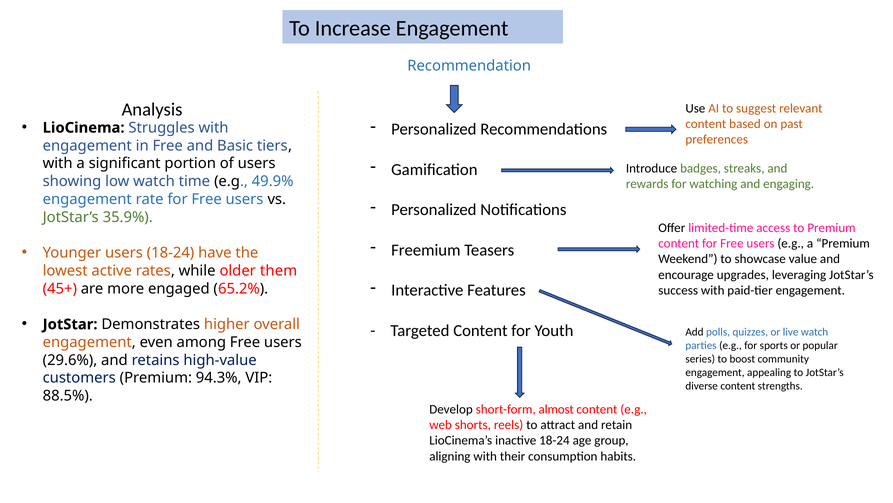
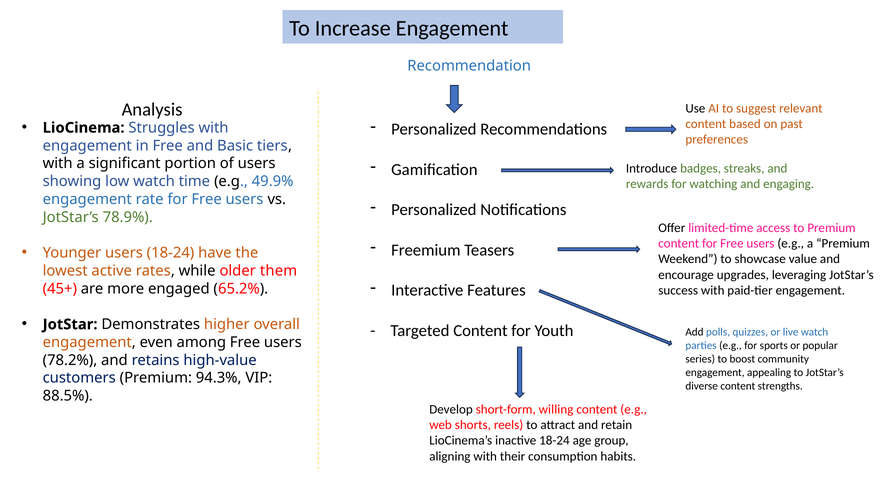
35.9%: 35.9% -> 78.9%
29.6%: 29.6% -> 78.2%
almost: almost -> willing
